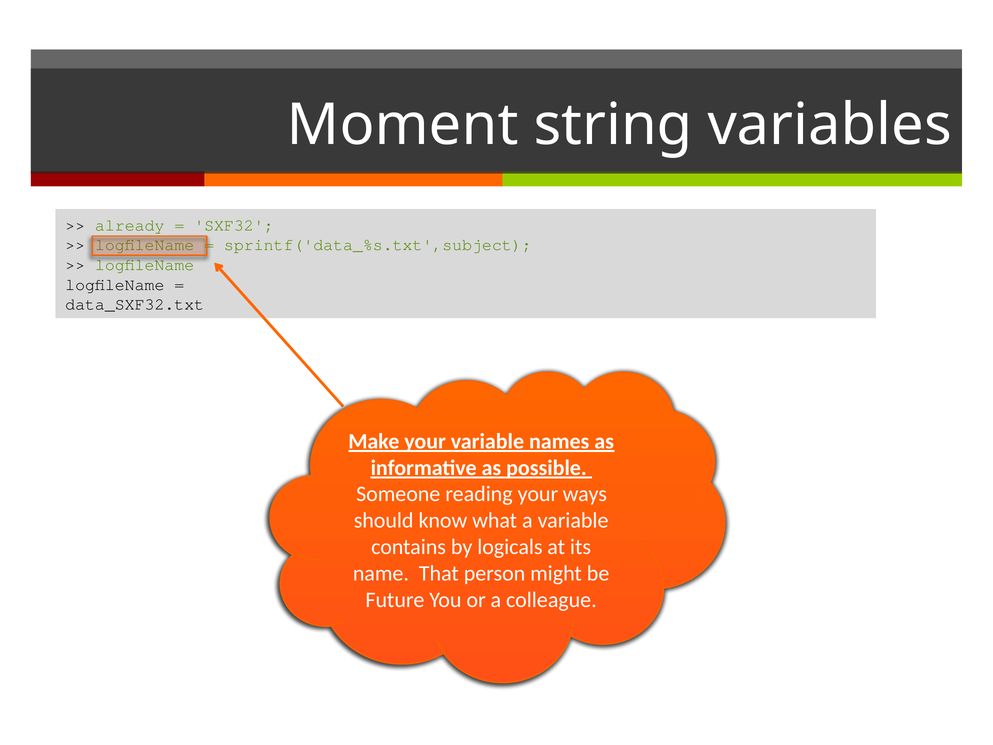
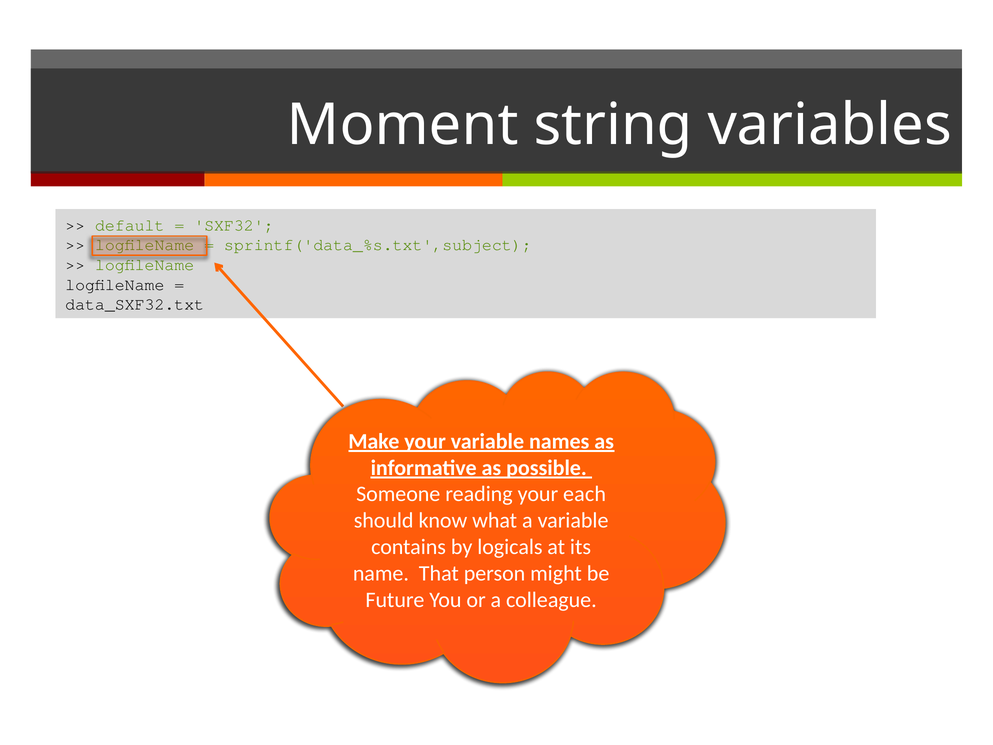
already: already -> default
ways: ways -> each
